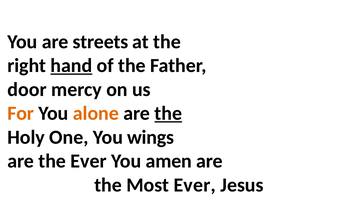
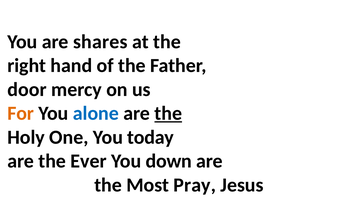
streets: streets -> shares
hand underline: present -> none
alone colour: orange -> blue
wings: wings -> today
amen: amen -> down
Most Ever: Ever -> Pray
